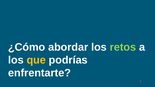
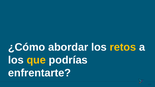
retos colour: light green -> yellow
